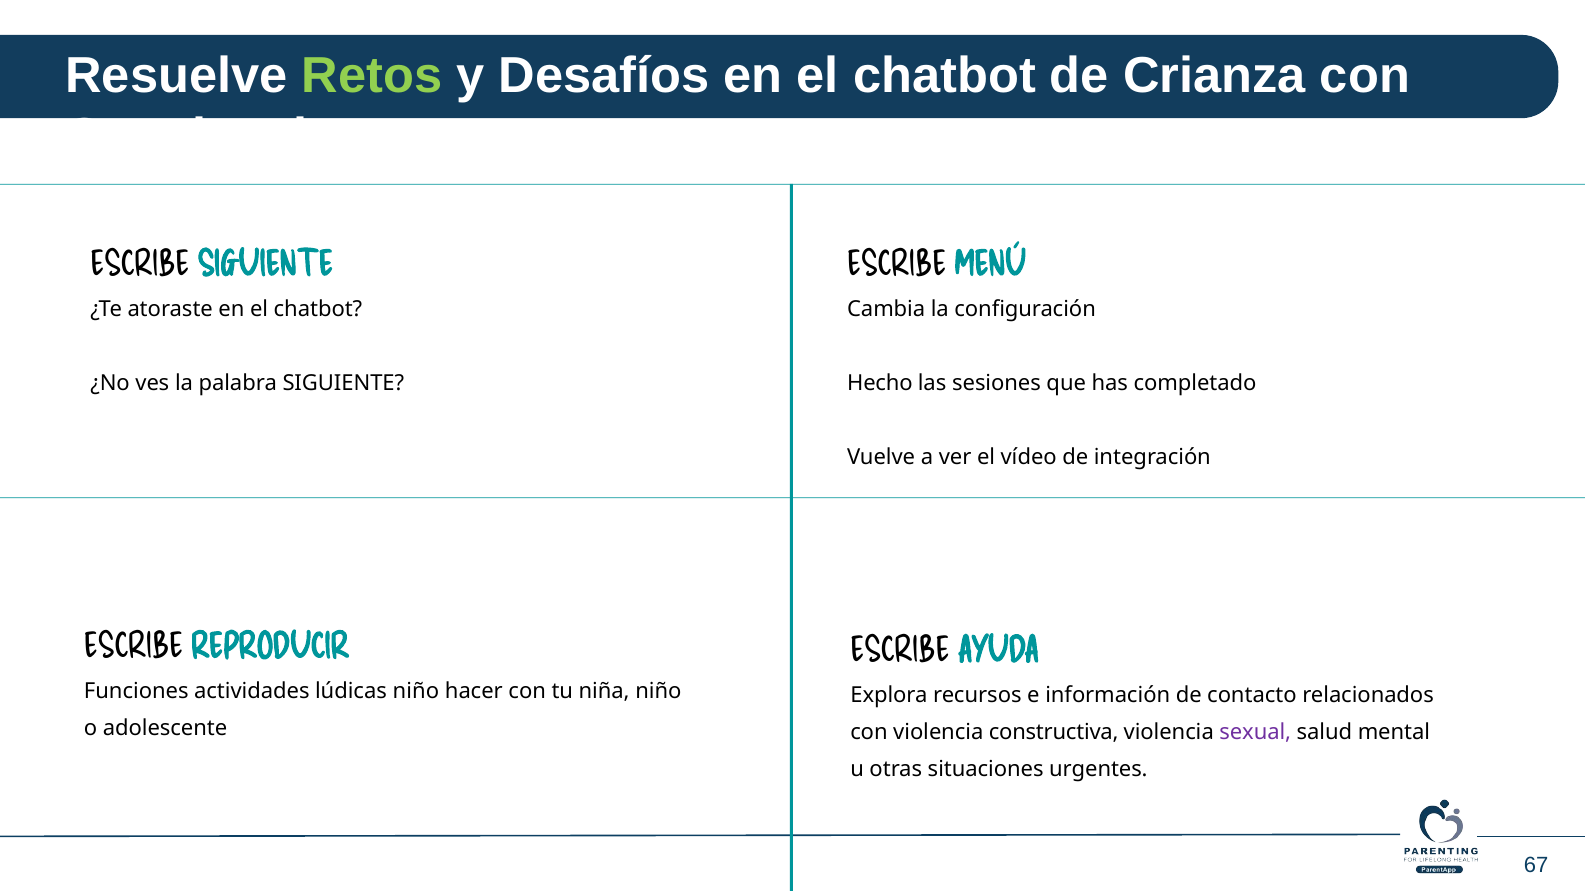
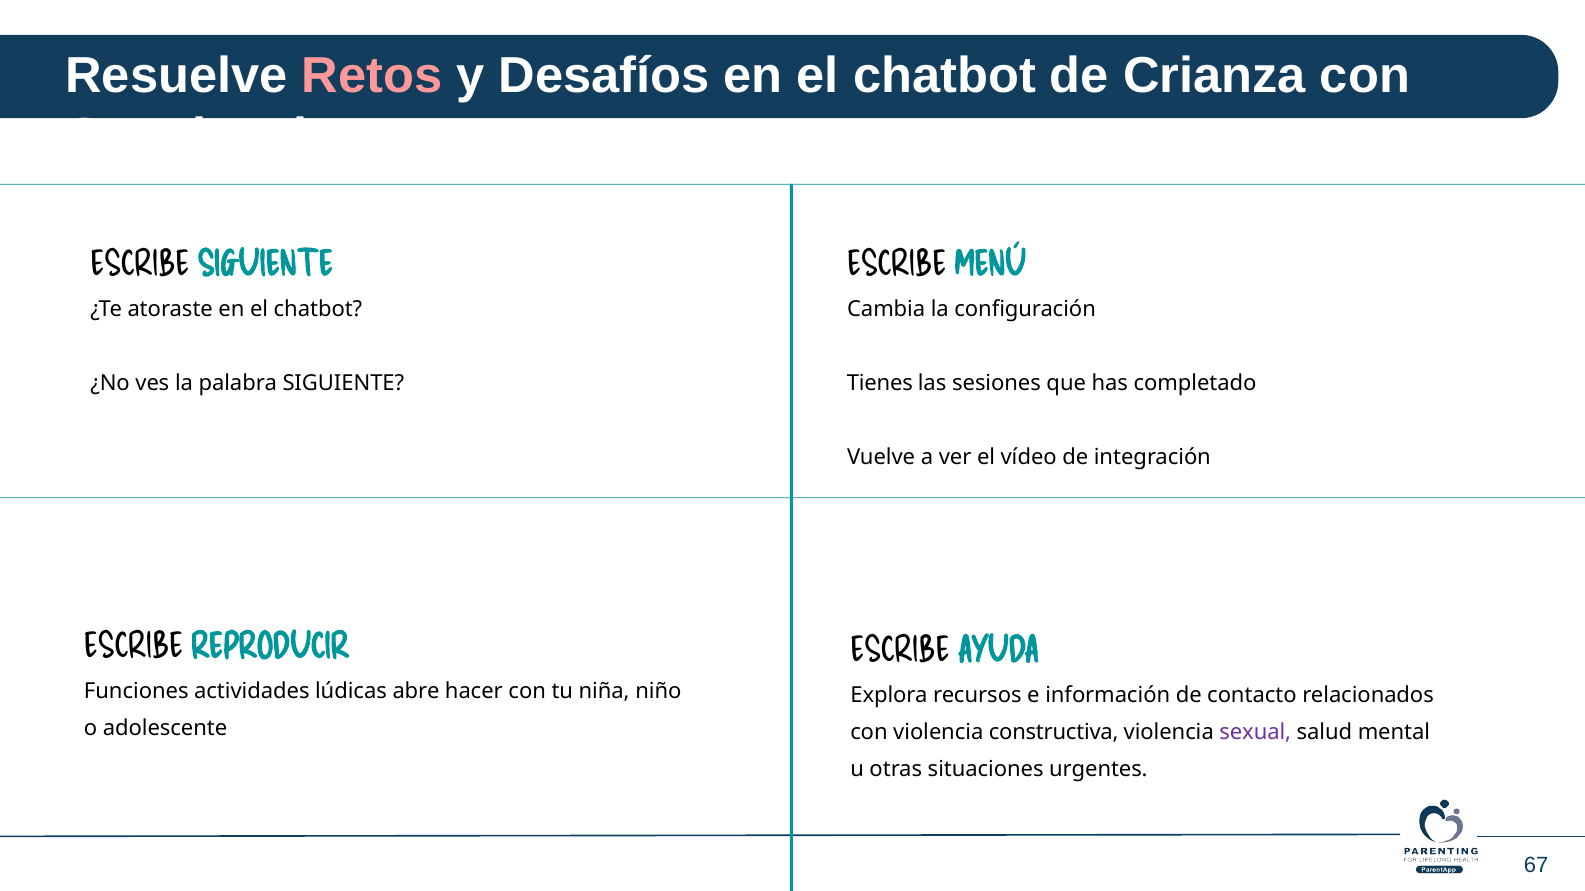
Retos colour: light green -> pink
Hecho: Hecho -> Tienes
lúdicas niño: niño -> abre
